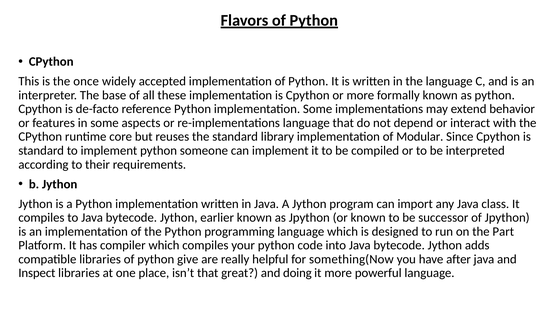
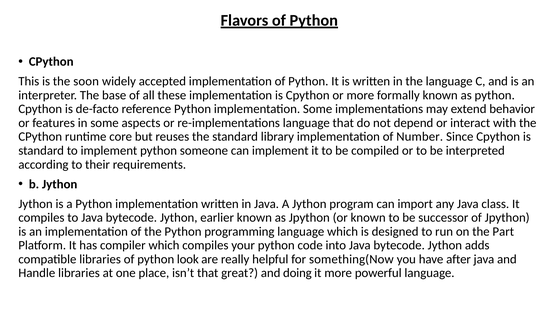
once: once -> soon
Modular: Modular -> Number
give: give -> look
Inspect: Inspect -> Handle
